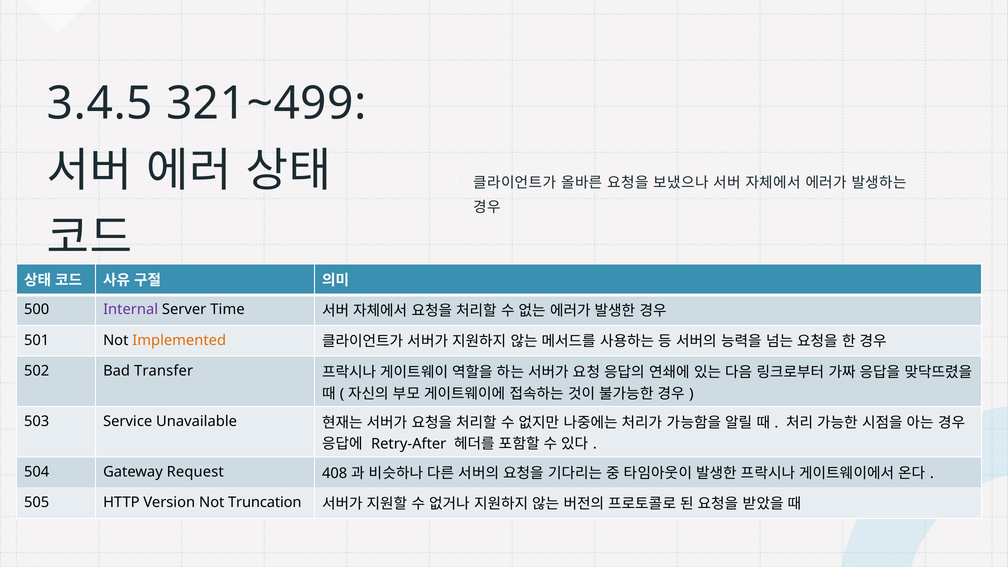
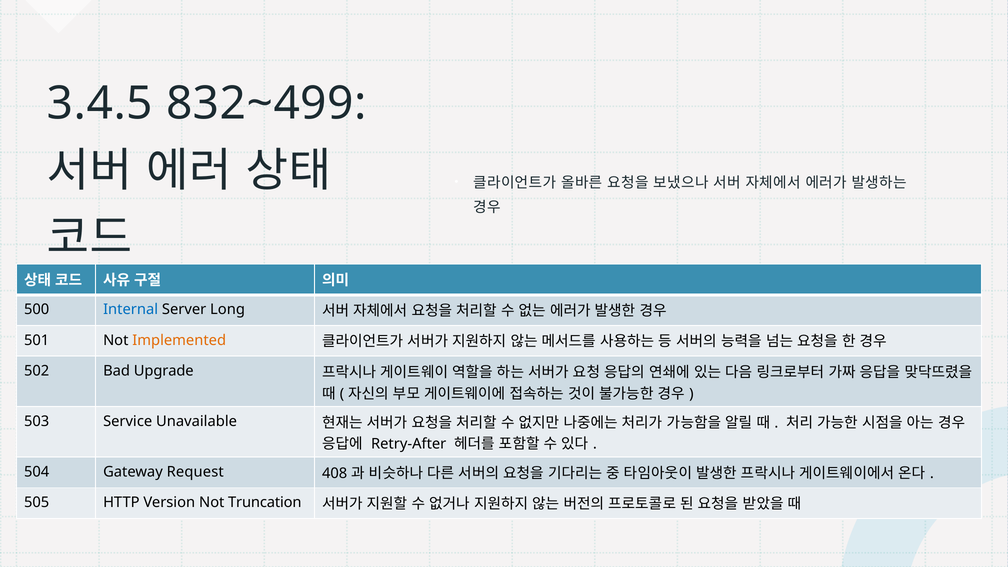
321~499: 321~499 -> 832~499
Internal colour: purple -> blue
Time: Time -> Long
Transfer: Transfer -> Upgrade
